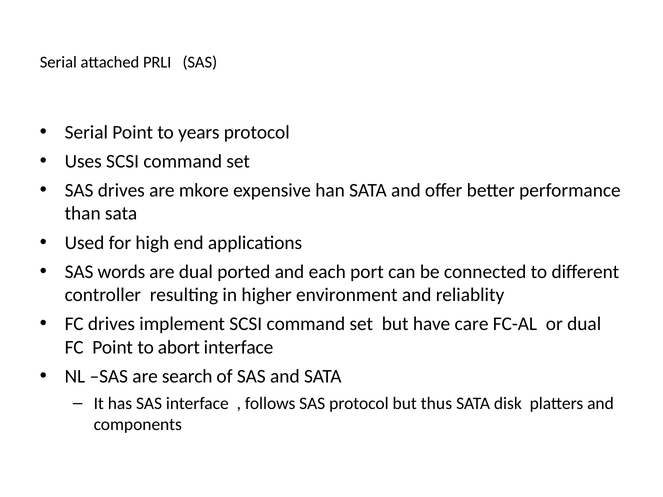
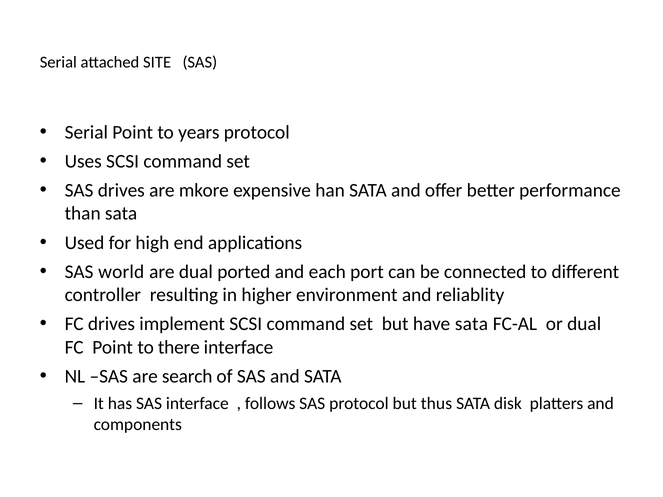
PRLI: PRLI -> SITE
words: words -> world
have care: care -> sata
abort: abort -> there
